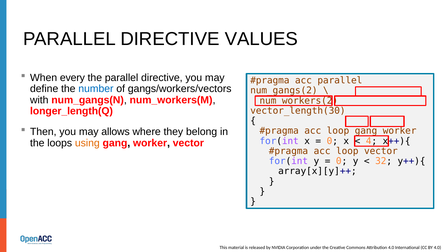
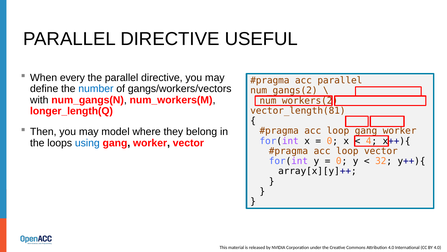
VALUES: VALUES -> USEFUL
vector_length(30: vector_length(30 -> vector_length(81
allows: allows -> model
using colour: orange -> blue
